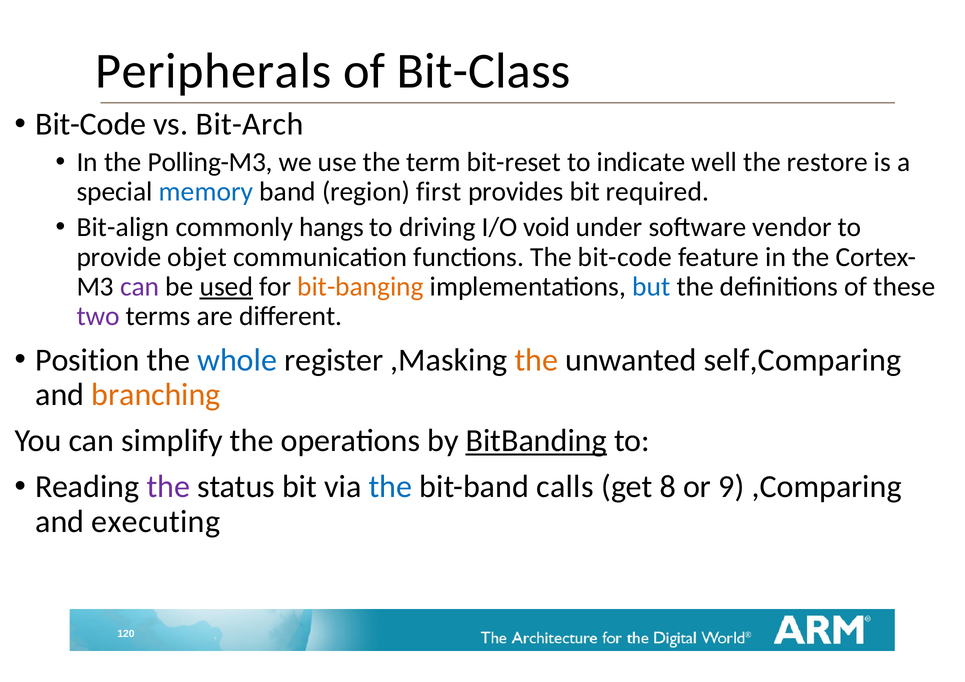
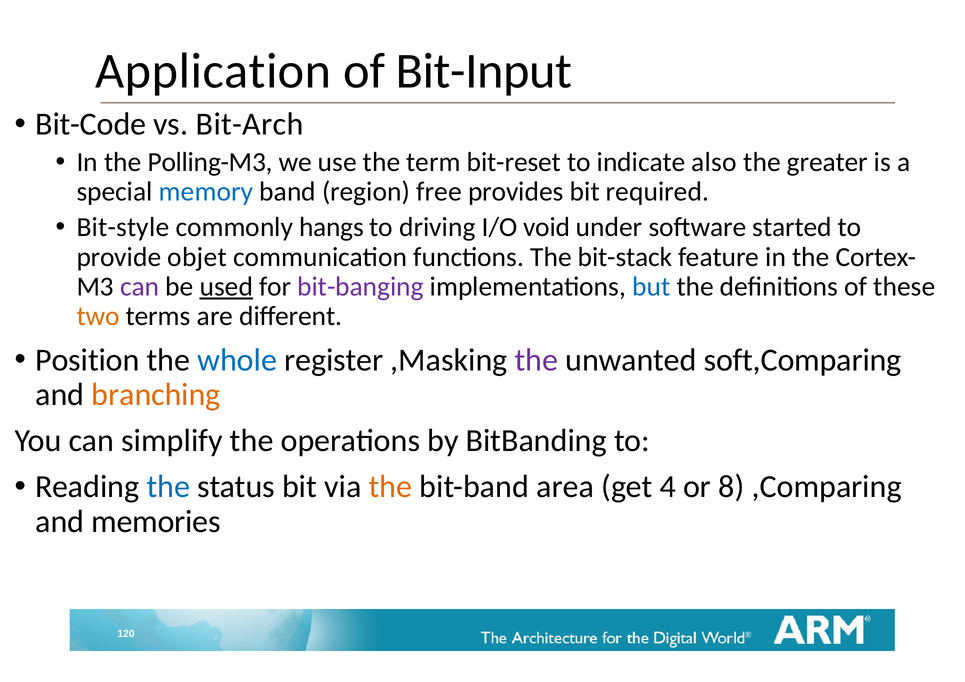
Peripherals: Peripherals -> Application
Bit-Class: Bit-Class -> Bit-Input
well: well -> also
restore: restore -> greater
first: first -> free
Bit-align: Bit-align -> Bit-style
vendor: vendor -> started
The bit-code: bit-code -> bit-stack
bit-banging colour: orange -> purple
two colour: purple -> orange
the at (536, 360) colour: orange -> purple
self,Comparing: self,Comparing -> soft,Comparing
BitBanding underline: present -> none
the at (168, 487) colour: purple -> blue
the at (390, 487) colour: blue -> orange
calls: calls -> area
8: 8 -> 4
9: 9 -> 8
executing: executing -> memories
